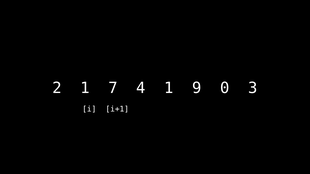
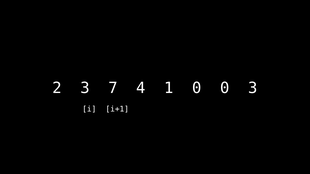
2 1: 1 -> 3
1 9: 9 -> 0
